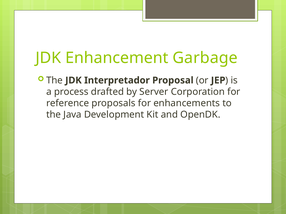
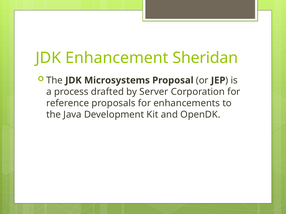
Garbage: Garbage -> Sheridan
Interpretador: Interpretador -> Microsystems
